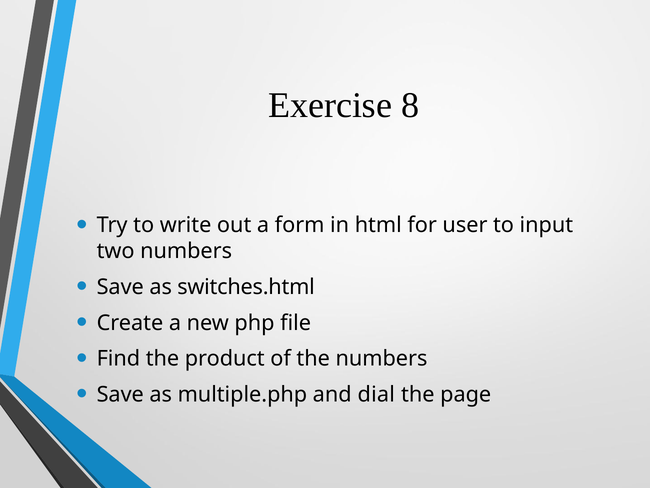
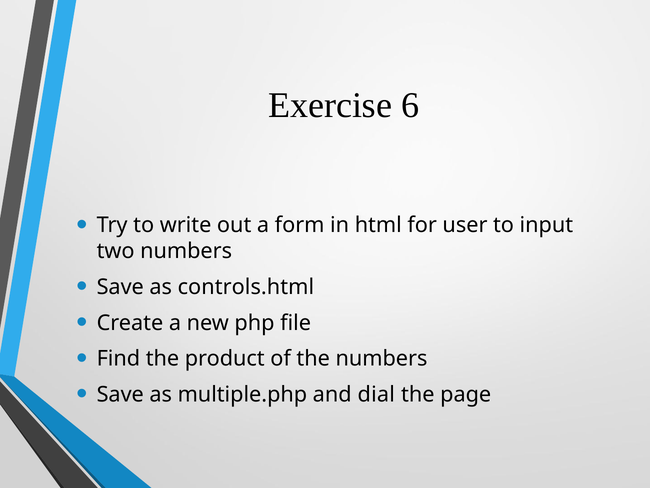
8: 8 -> 6
switches.html: switches.html -> controls.html
